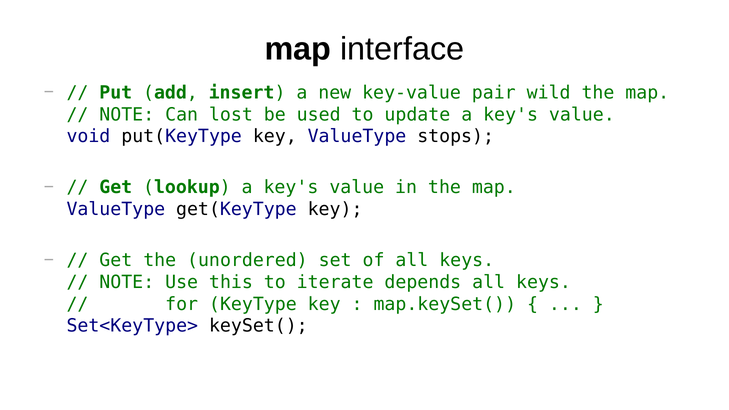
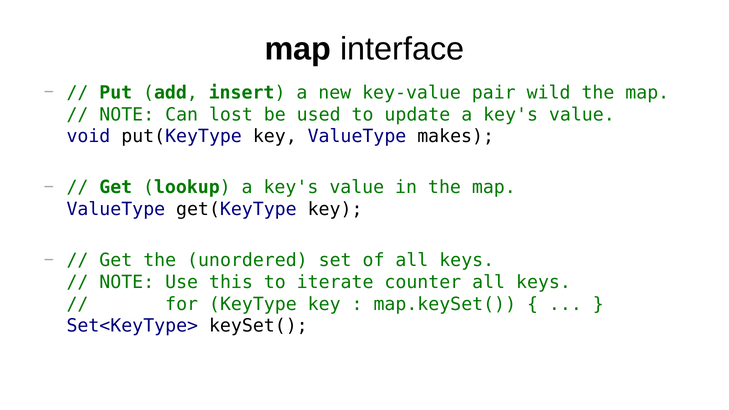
stops: stops -> makes
depends: depends -> counter
